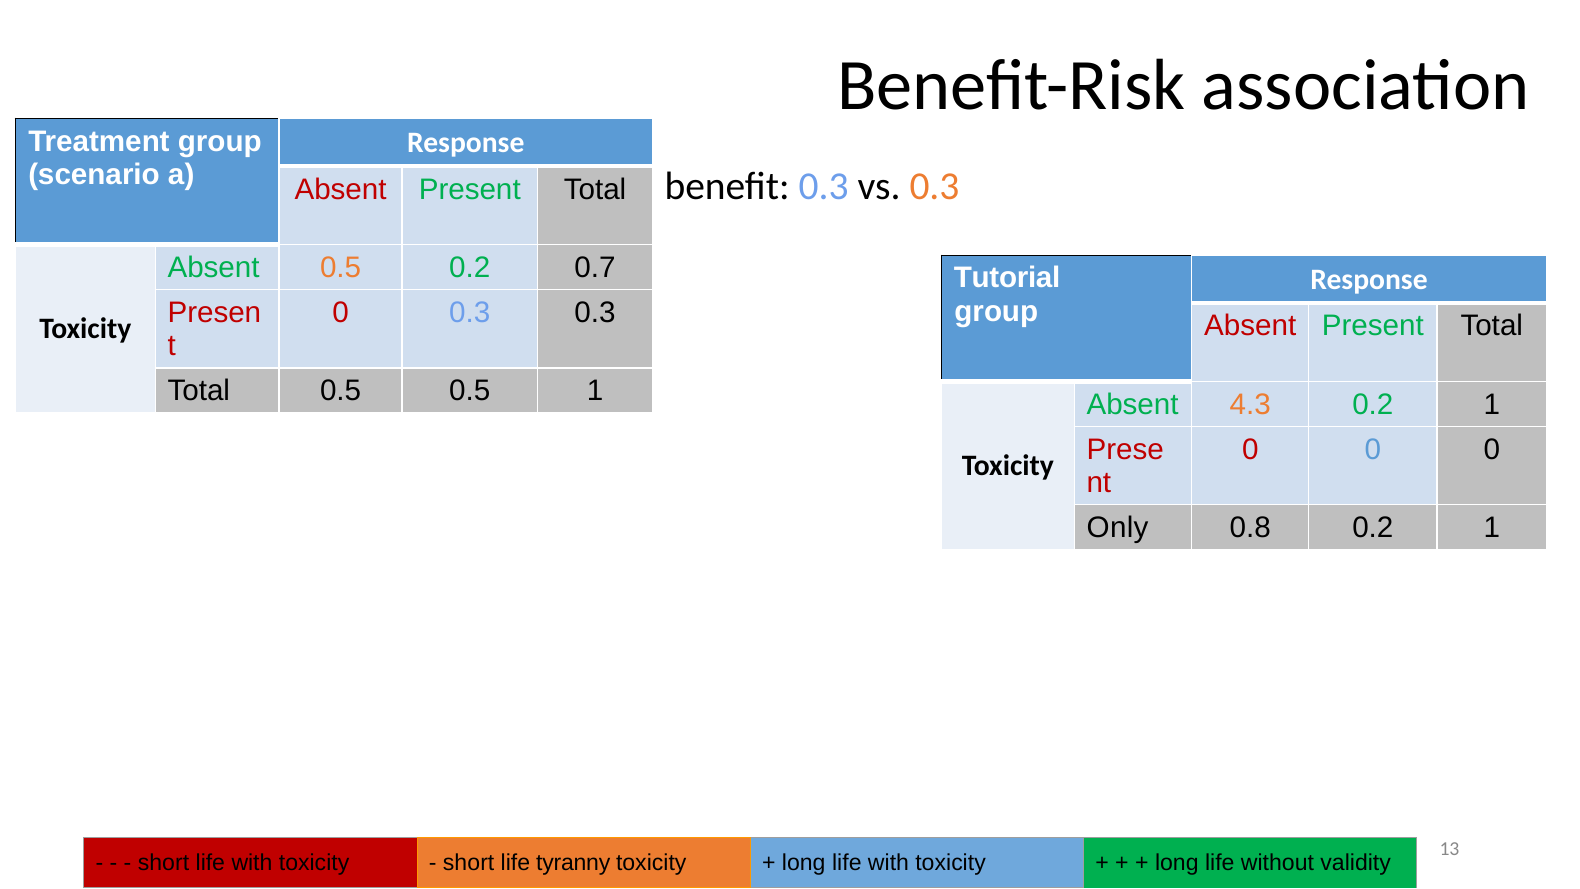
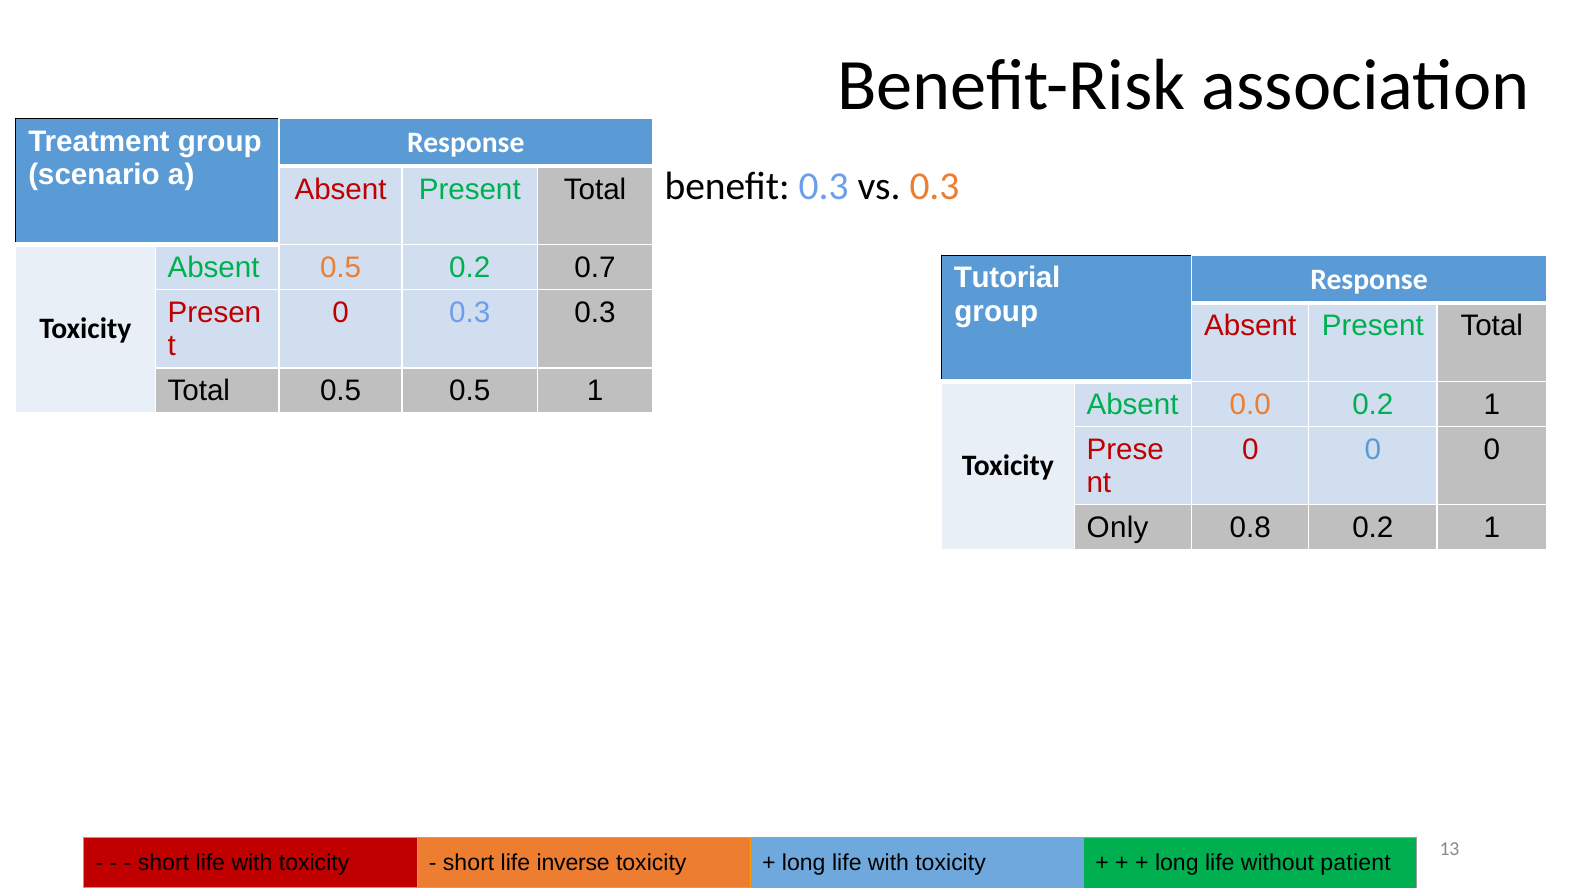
4.3: 4.3 -> 0.0
tyranny: tyranny -> inverse
validity: validity -> patient
